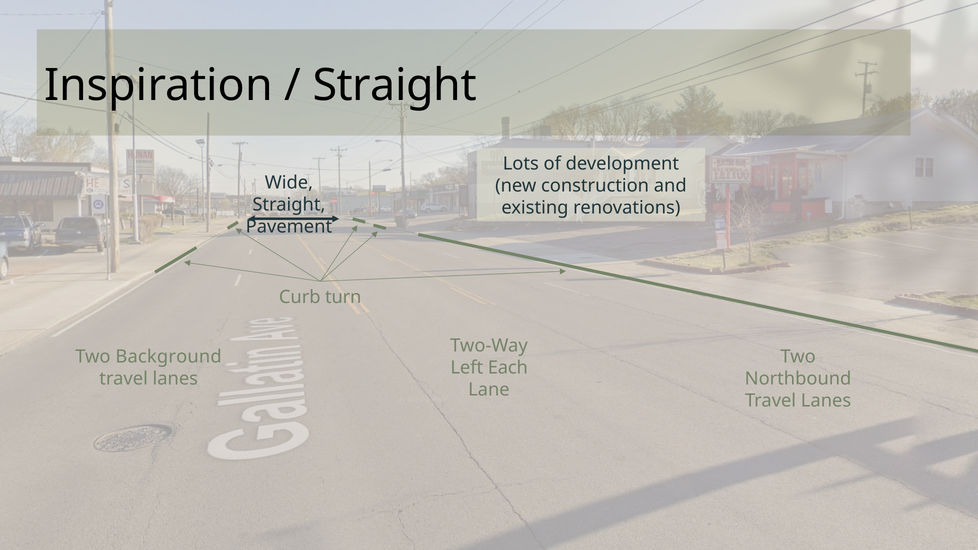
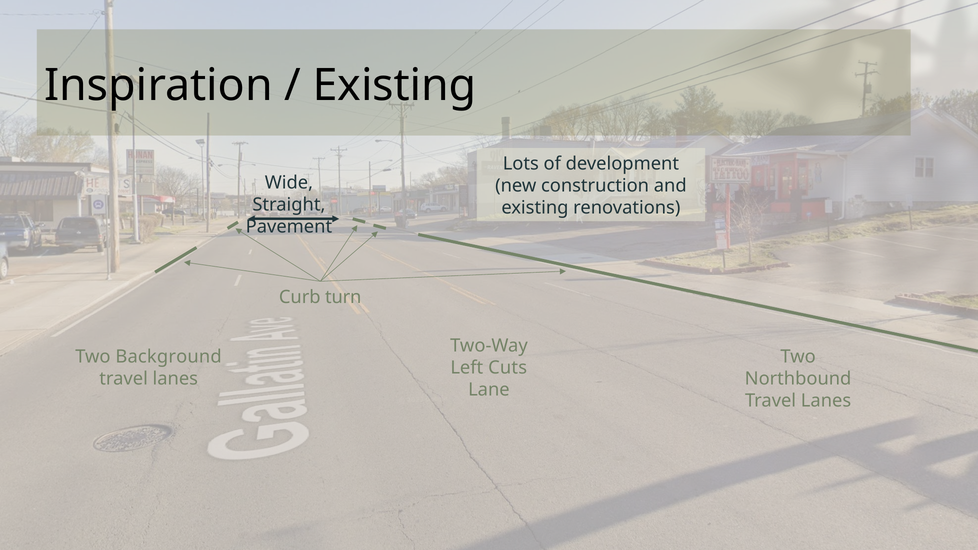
Straight at (395, 86): Straight -> Existing
Each: Each -> Cuts
